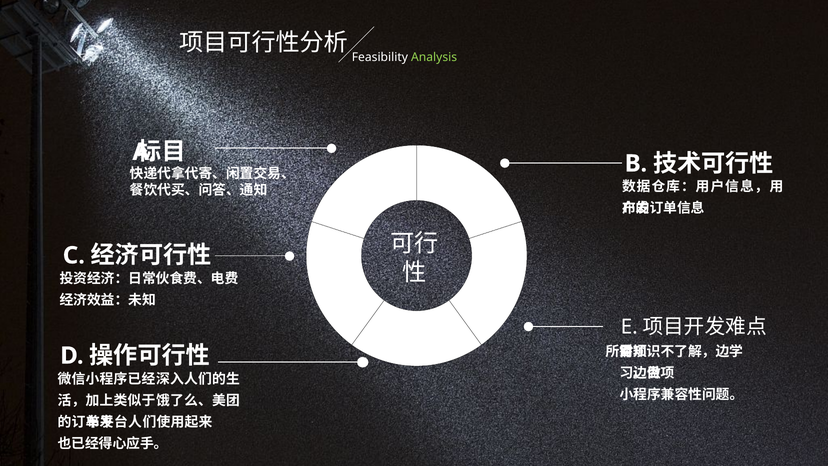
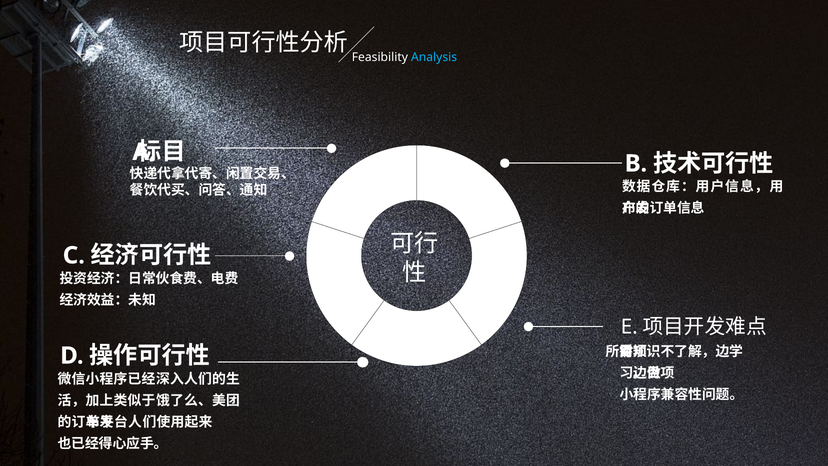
Analysis colour: light green -> light blue
